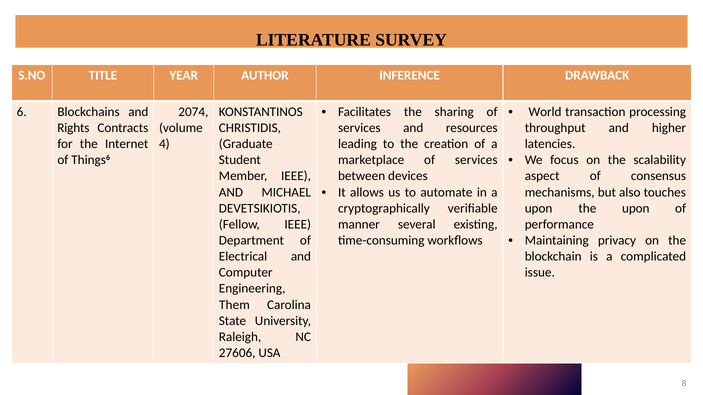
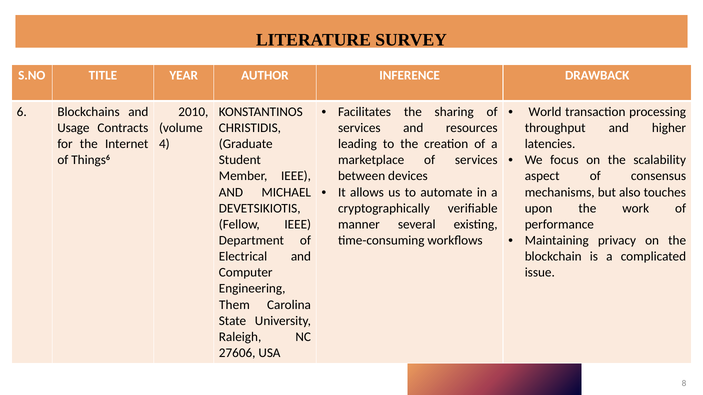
2074: 2074 -> 2010
Rights: Rights -> Usage
the upon: upon -> work
